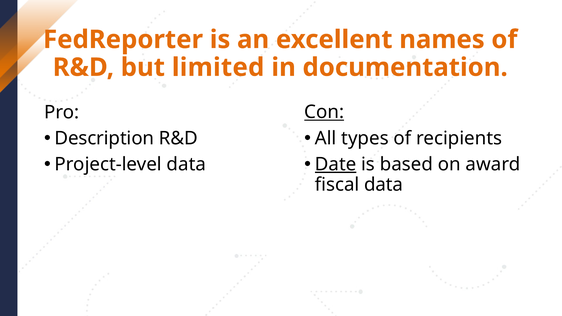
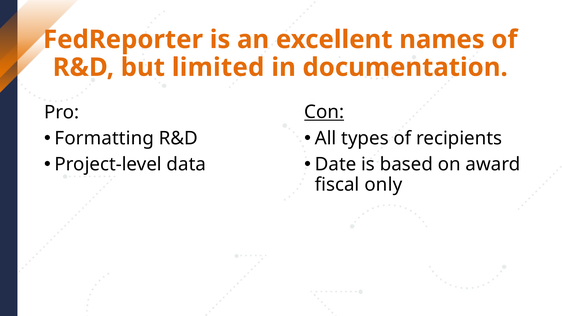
Description: Description -> Formatting
Date underline: present -> none
fiscal data: data -> only
